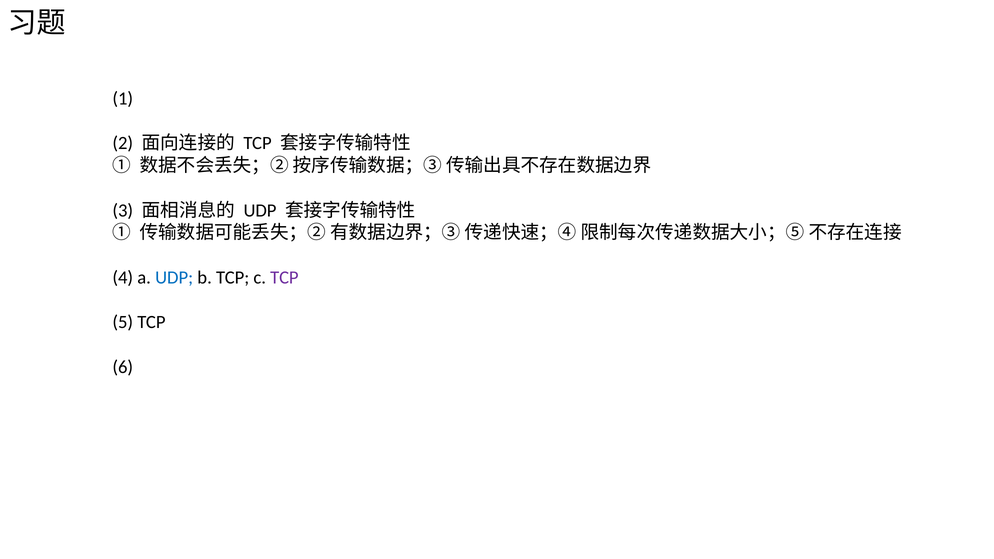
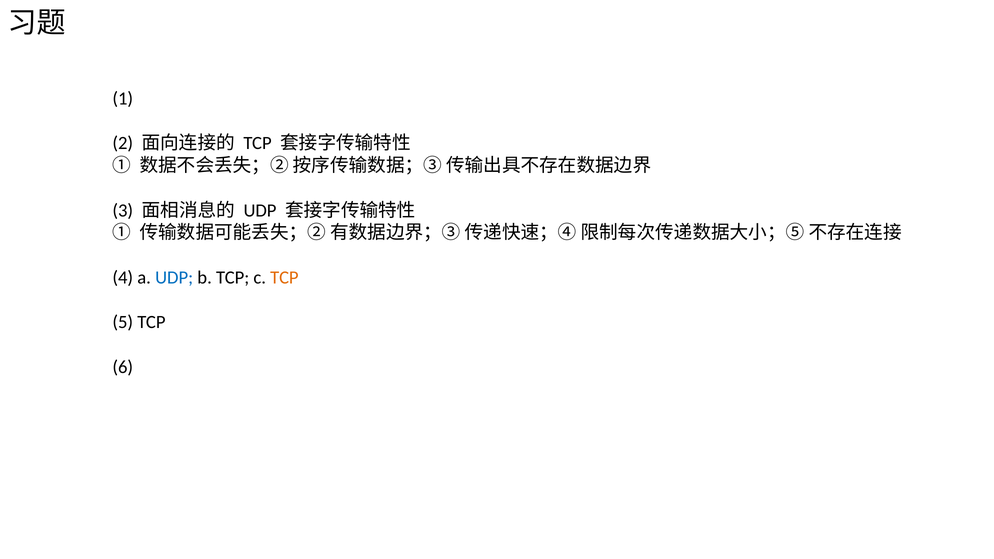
TCP at (284, 278) colour: purple -> orange
